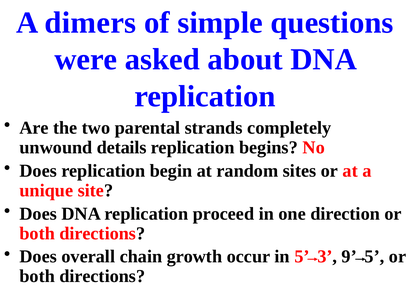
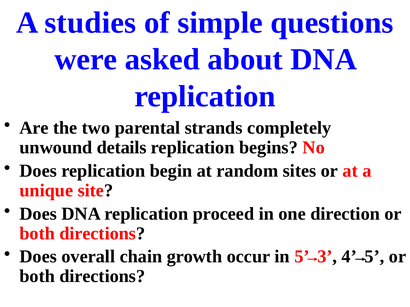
dimers: dimers -> studies
9: 9 -> 4
